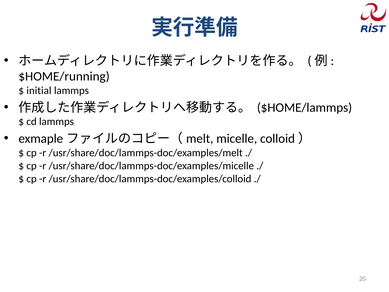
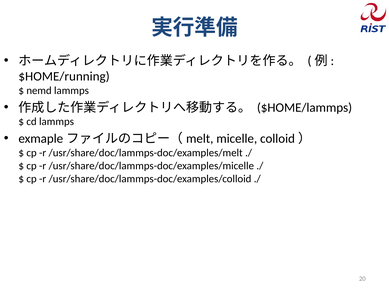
initial: initial -> nemd
